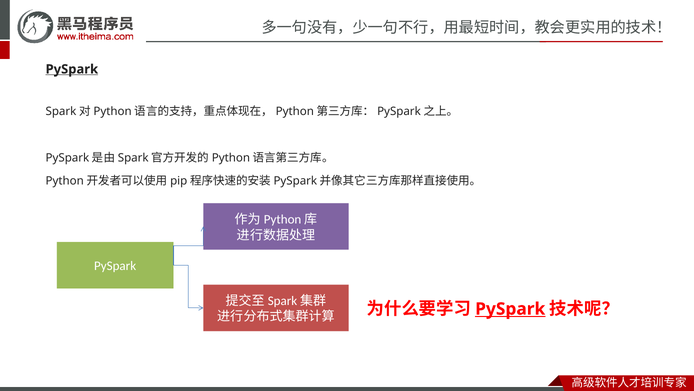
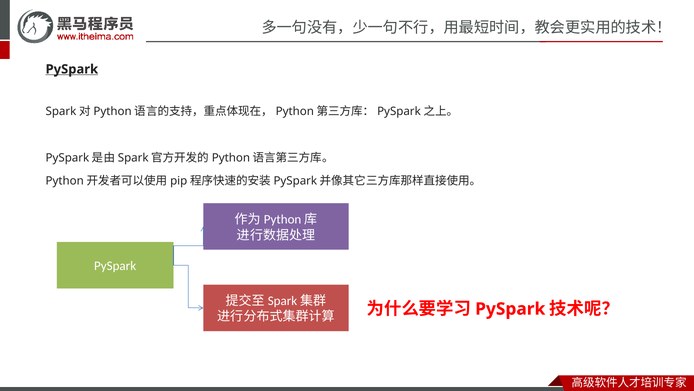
PySpark at (510, 308) underline: present -> none
